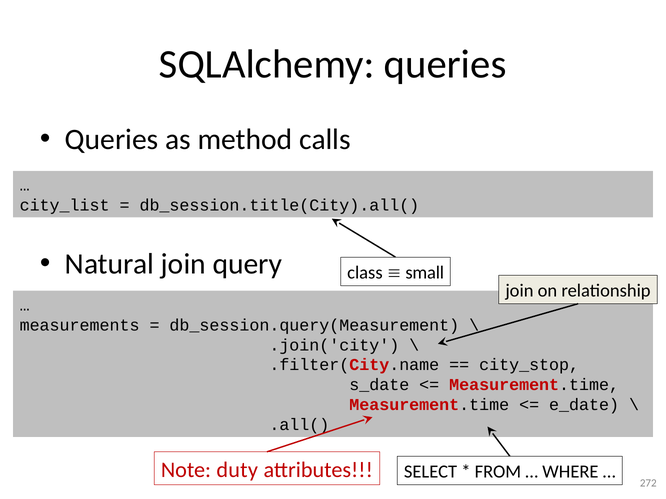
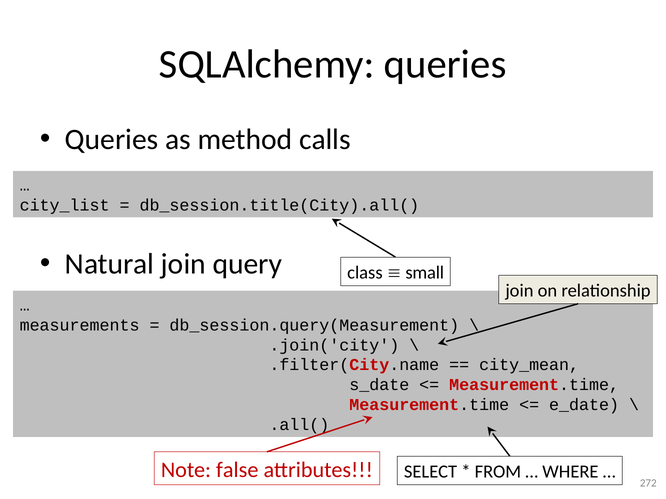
city_stop: city_stop -> city_mean
duty: duty -> false
